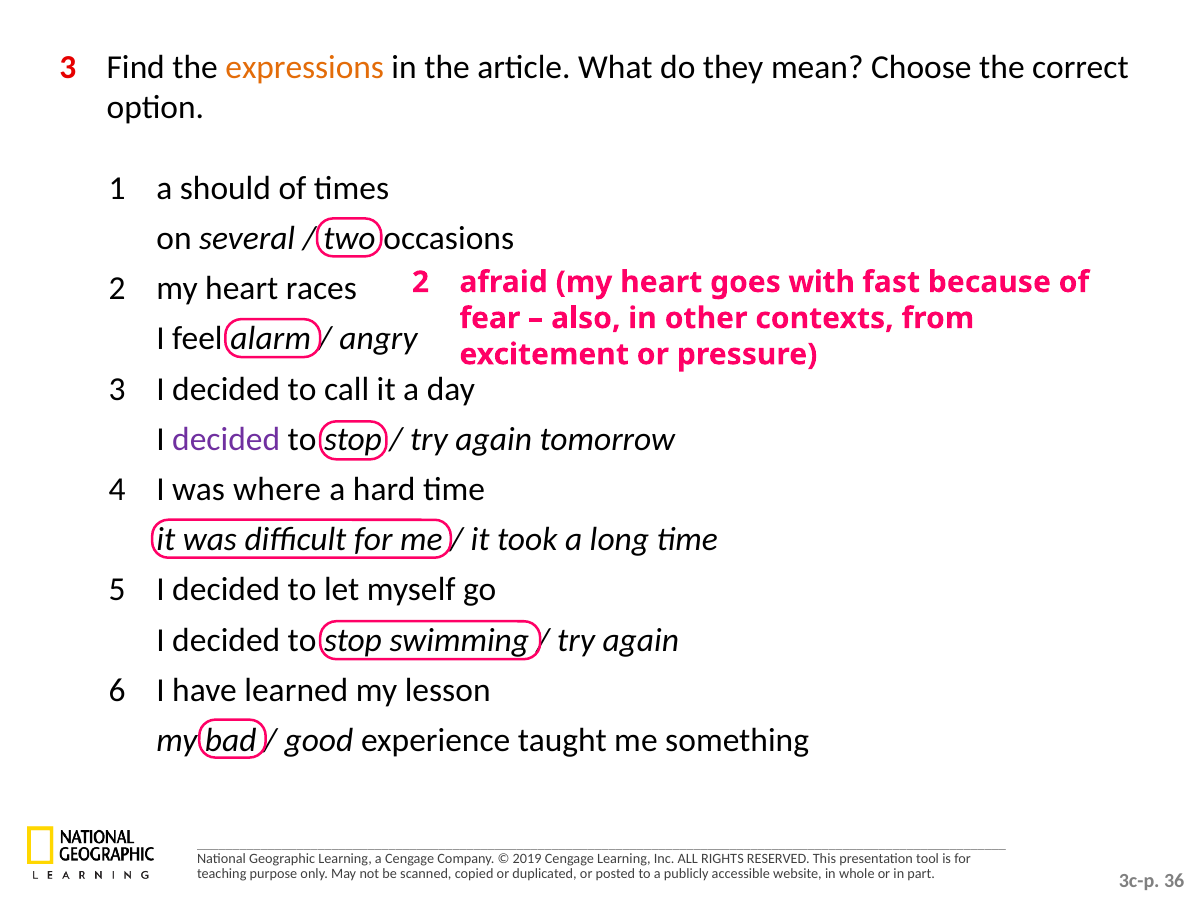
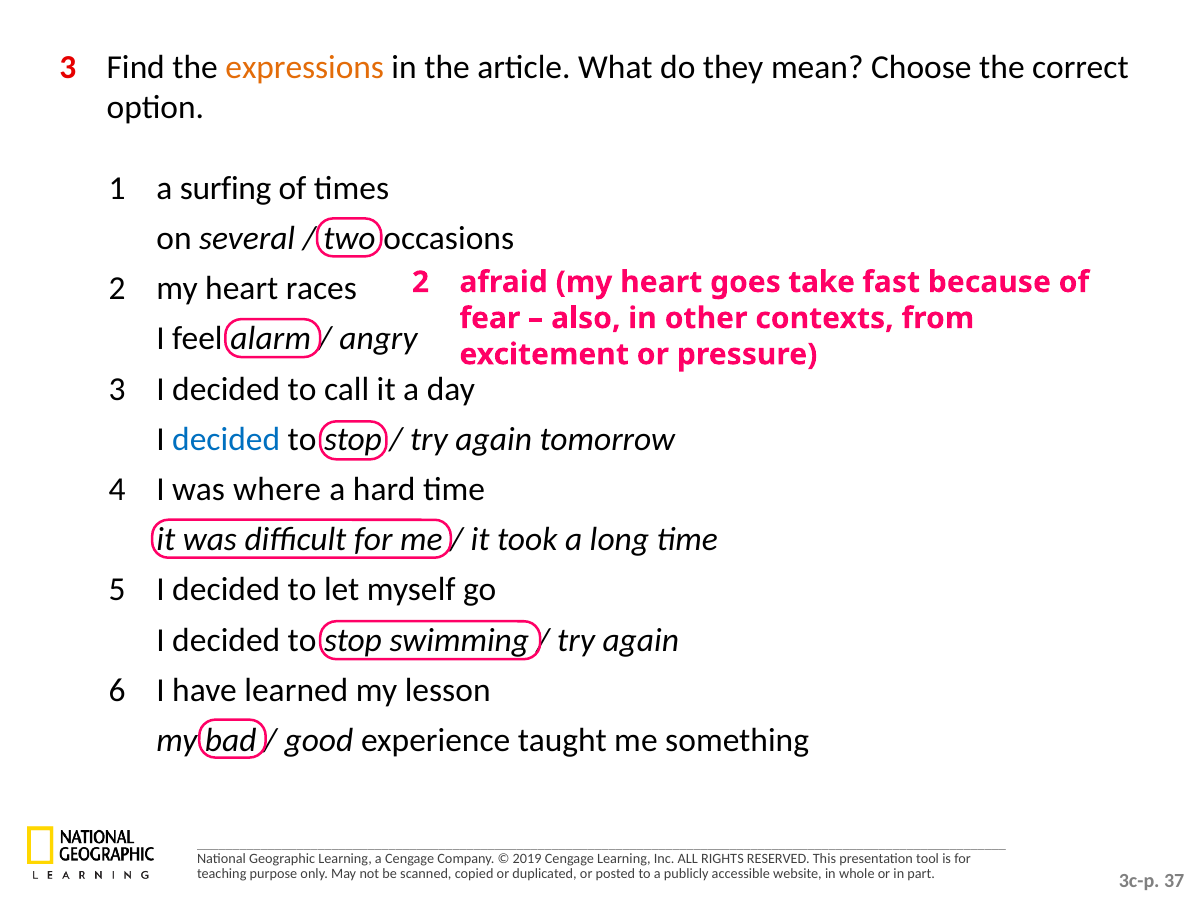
should: should -> surfing
with: with -> take
decided at (226, 439) colour: purple -> blue
36: 36 -> 37
